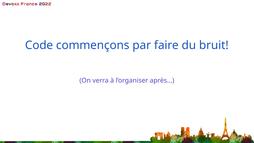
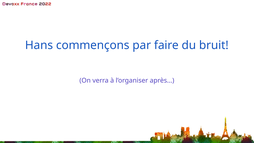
Code: Code -> Hans
